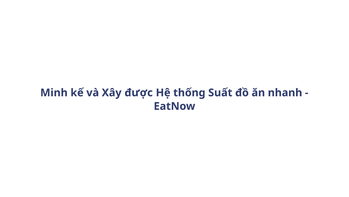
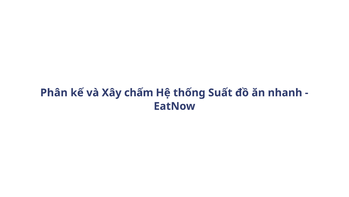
Minh: Minh -> Phân
được: được -> chấm
